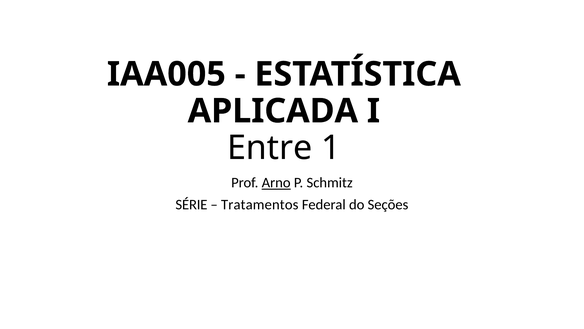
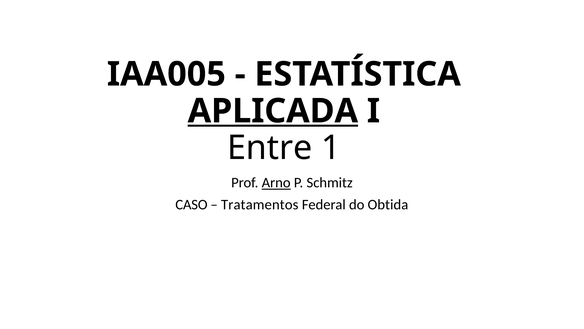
APLICADA underline: none -> present
SÉRIE: SÉRIE -> CASO
Seções: Seções -> Obtida
